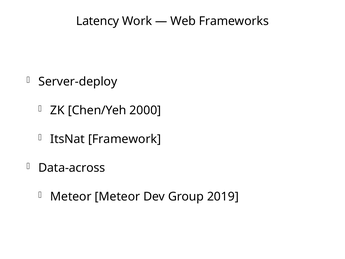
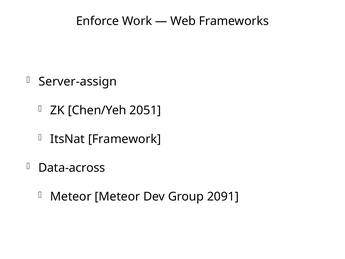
Latency: Latency -> Enforce
Server-deploy: Server-deploy -> Server-assign
2000: 2000 -> 2051
2019: 2019 -> 2091
